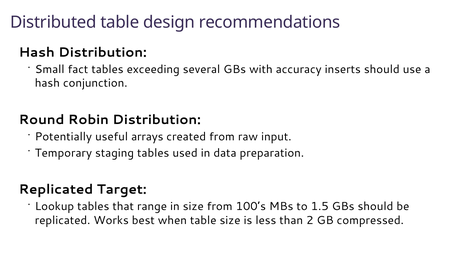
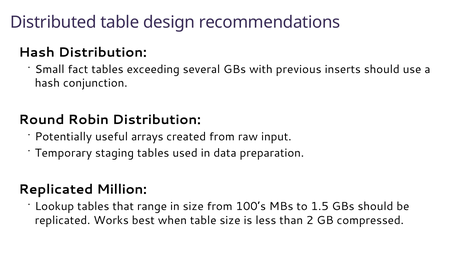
accuracy: accuracy -> previous
Target: Target -> Million
